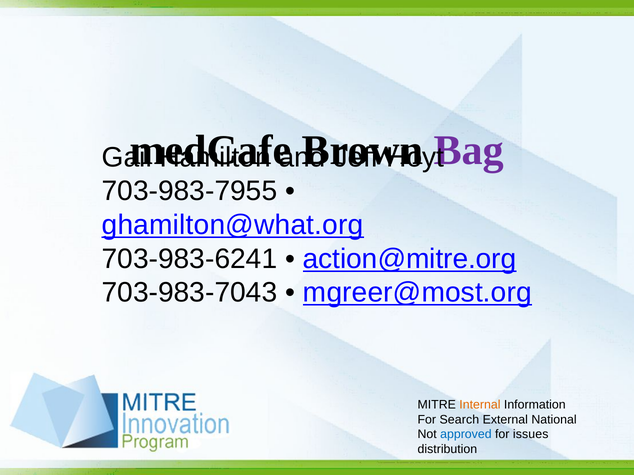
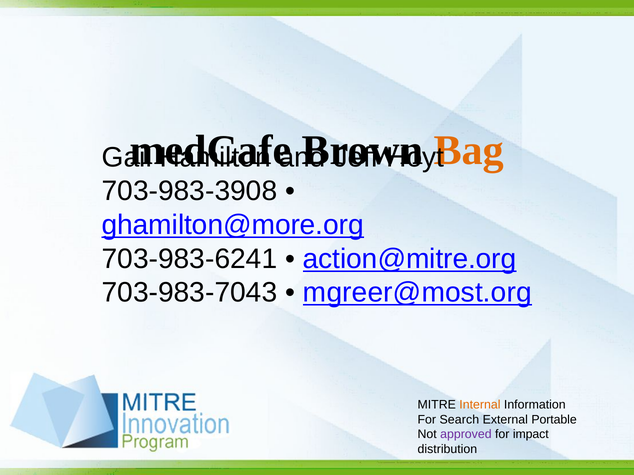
Bag colour: purple -> orange
703-983-7955: 703-983-7955 -> 703-983-3908
ghamilton@what.org: ghamilton@what.org -> ghamilton@more.org
National: National -> Portable
approved colour: blue -> purple
issues: issues -> impact
